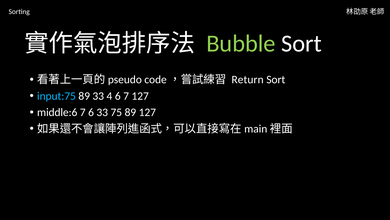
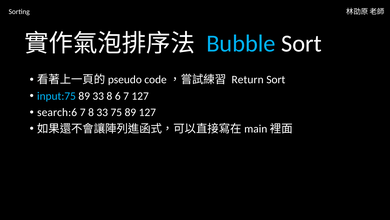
Bubble colour: light green -> light blue
33 4: 4 -> 8
middle:6: middle:6 -> search:6
7 6: 6 -> 8
